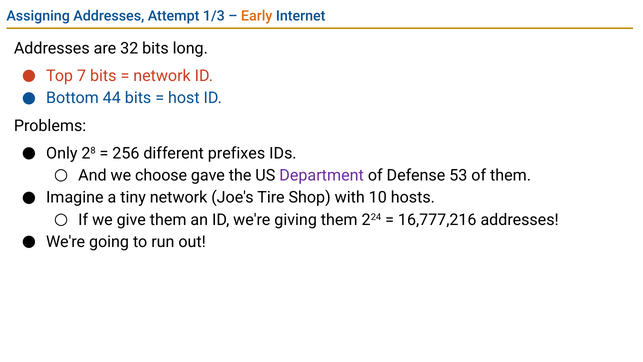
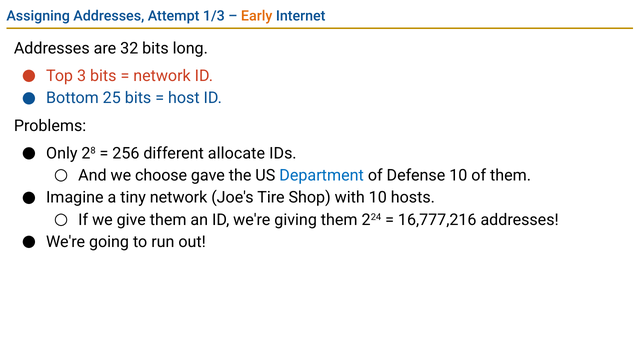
7: 7 -> 3
44: 44 -> 25
prefixes: prefixes -> allocate
Department colour: purple -> blue
Defense 53: 53 -> 10
